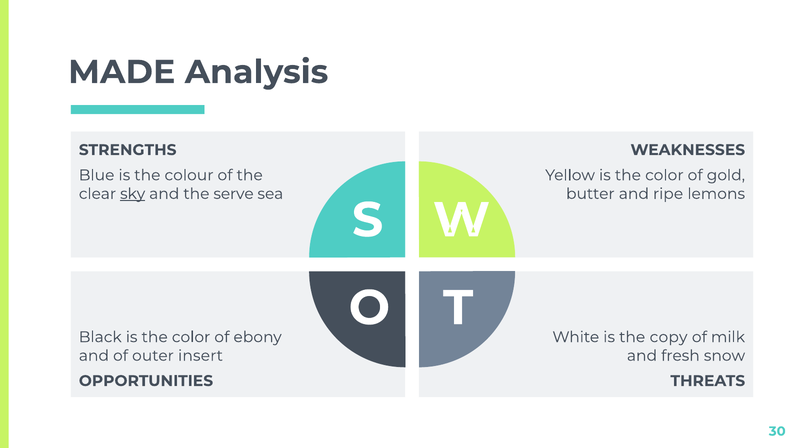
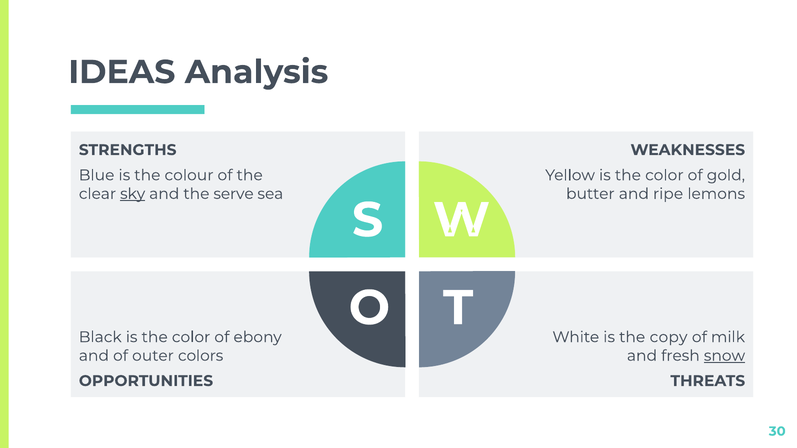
MADE: MADE -> IDEAS
insert: insert -> colors
snow underline: none -> present
